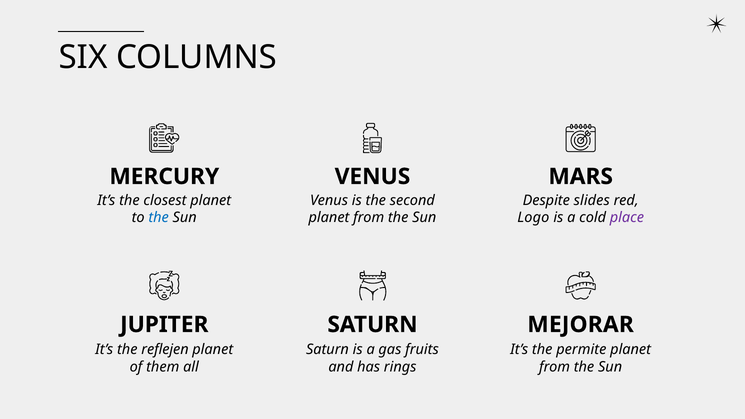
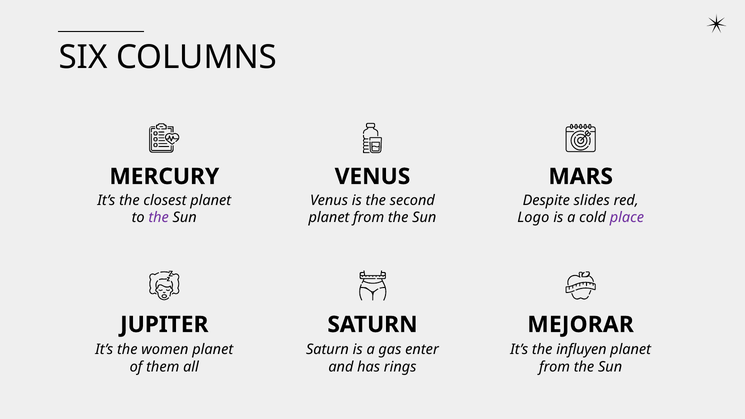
the at (159, 218) colour: blue -> purple
reflejen: reflejen -> women
fruits: fruits -> enter
permite: permite -> influyen
